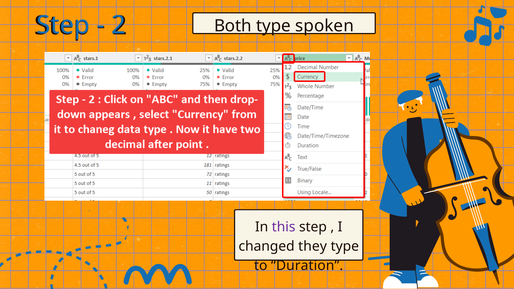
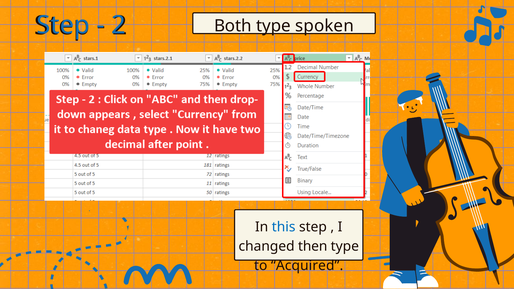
this colour: purple -> blue
they: they -> then
Duration: Duration -> Acquired
